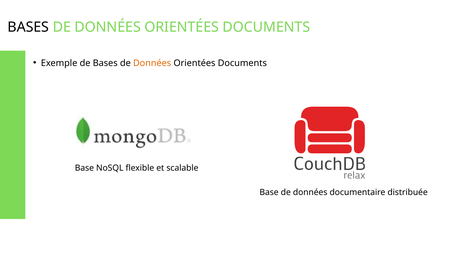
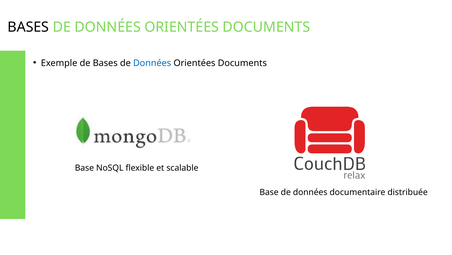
Données at (152, 63) colour: orange -> blue
